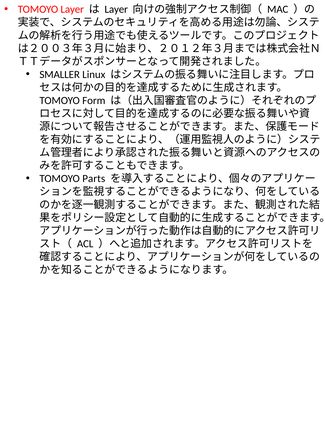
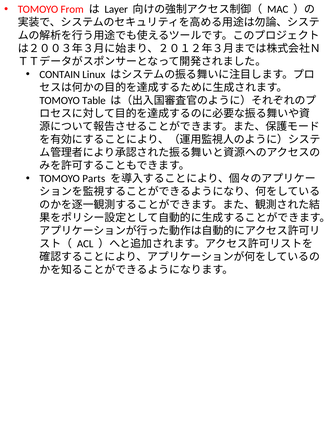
TOMOYO Layer: Layer -> From
SMALLER: SMALLER -> CONTAIN
Form: Form -> Table
